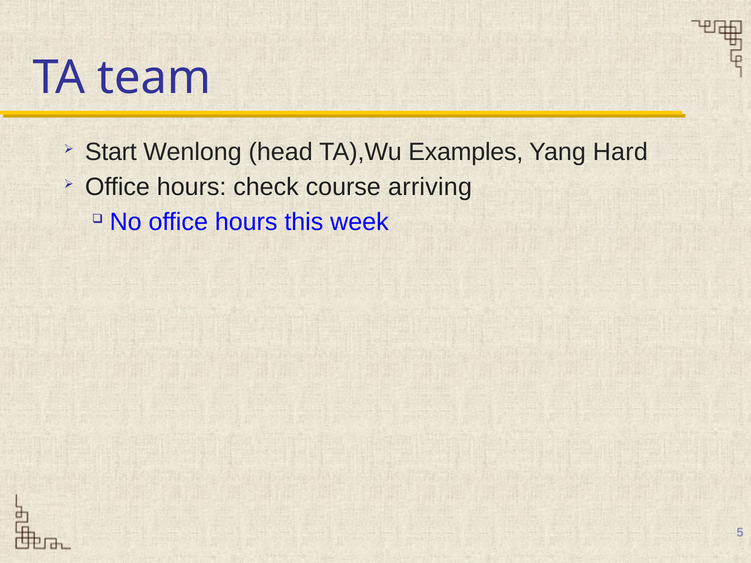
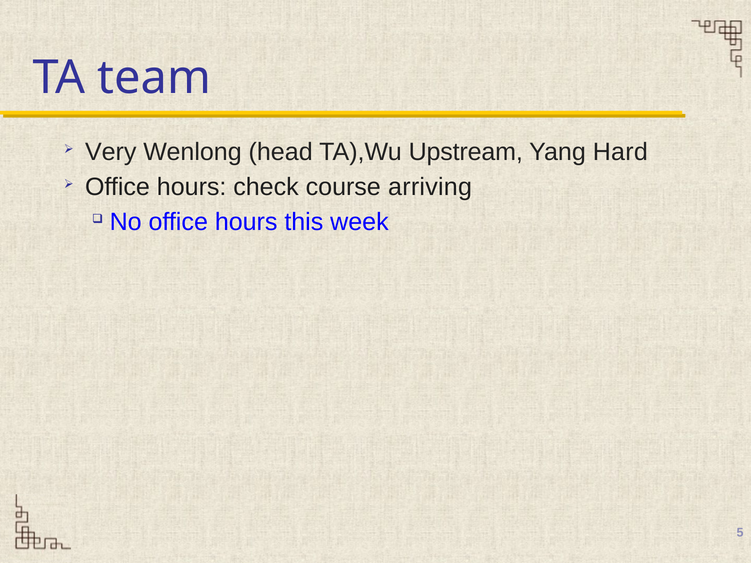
Start: Start -> Very
Examples: Examples -> Upstream
